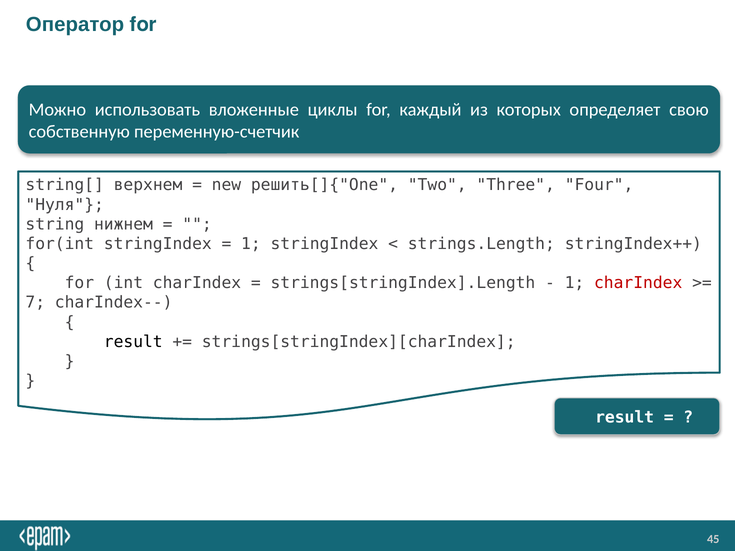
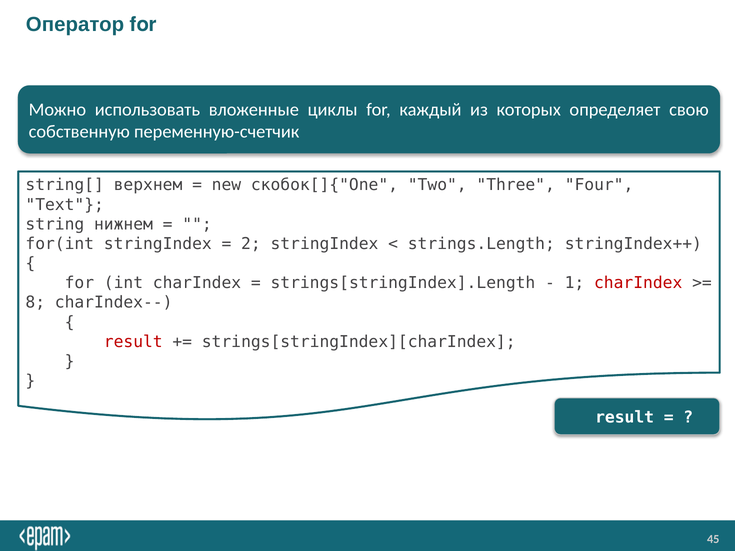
решить[]{"One: решить[]{"One -> скобок[]{"One
Нуля: Нуля -> Text
1 at (251, 244): 1 -> 2
7: 7 -> 8
result at (133, 342) colour: black -> red
